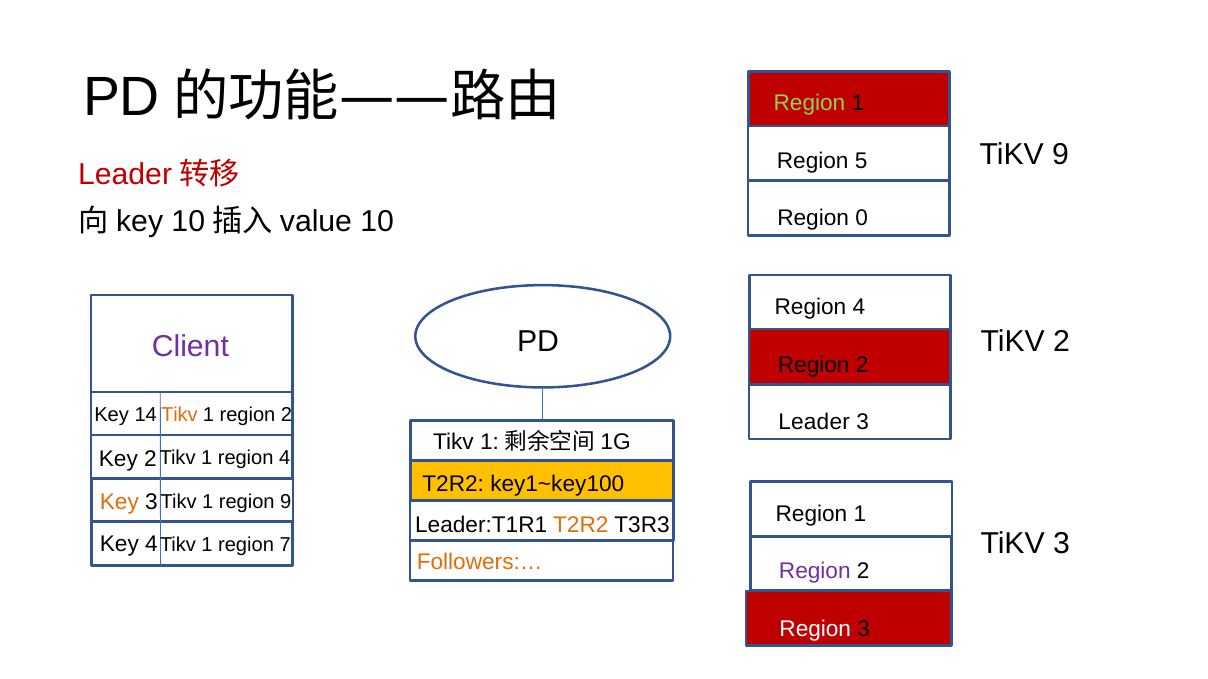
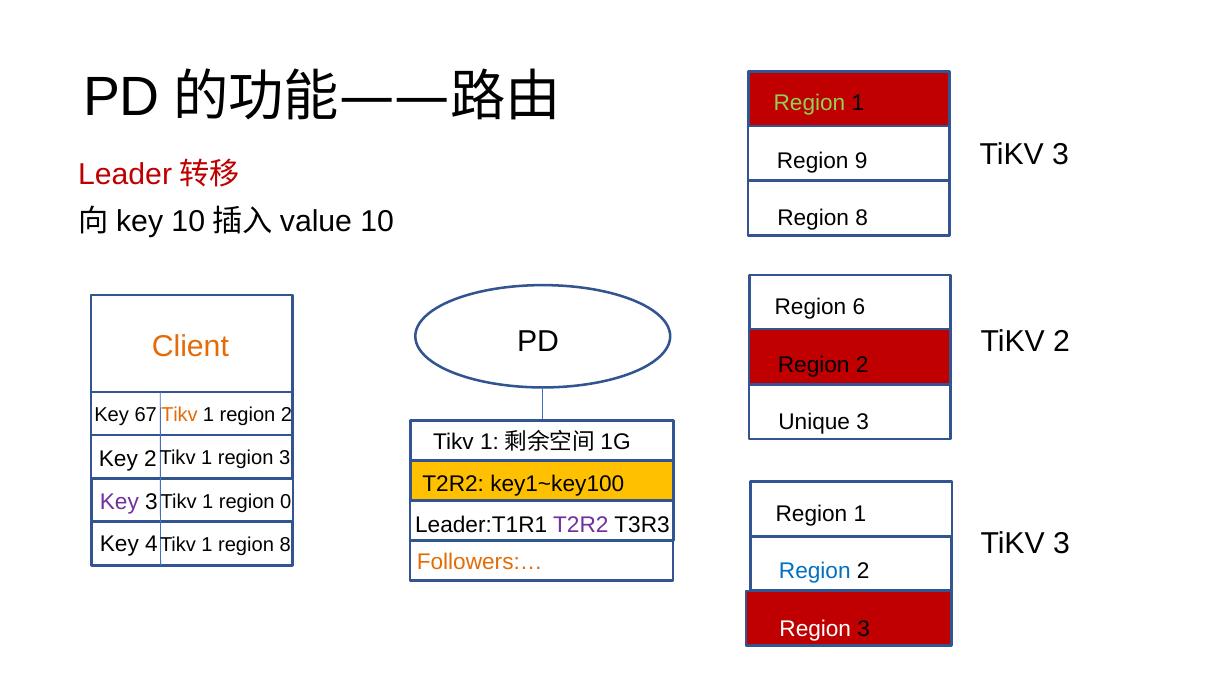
9 at (1061, 155): 9 -> 3
5: 5 -> 9
0 at (862, 219): 0 -> 8
4 at (859, 307): 4 -> 6
Client colour: purple -> orange
14: 14 -> 67
Leader: Leader -> Unique
1 region 4: 4 -> 3
Key at (119, 502) colour: orange -> purple
region 9: 9 -> 0
T2R2 at (581, 525) colour: orange -> purple
1 region 7: 7 -> 8
Region at (815, 572) colour: purple -> blue
